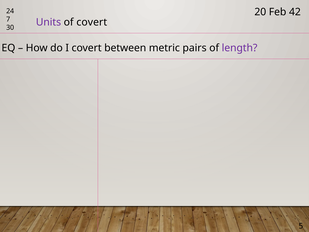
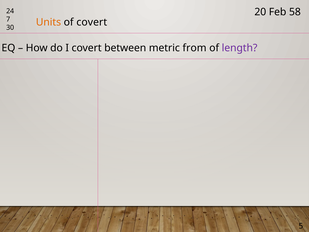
42: 42 -> 58
Units colour: purple -> orange
pairs: pairs -> from
